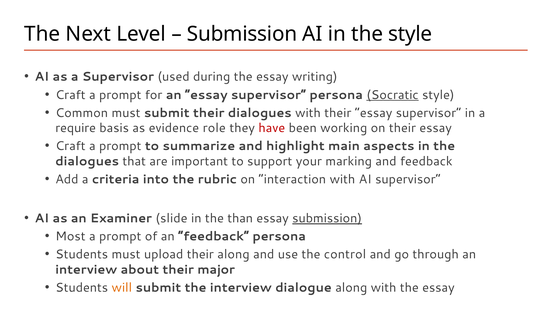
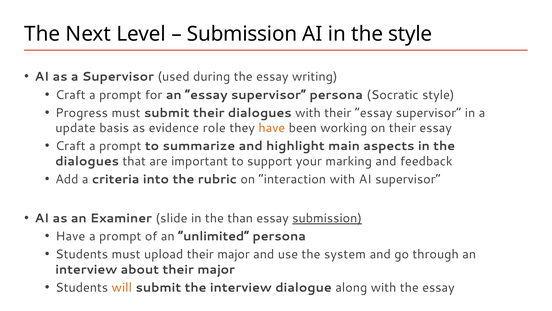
Socratic underline: present -> none
Common: Common -> Progress
require: require -> update
have at (272, 128) colour: red -> orange
Most at (70, 236): Most -> Have
an feedback: feedback -> unlimited
upload their along: along -> major
control: control -> system
